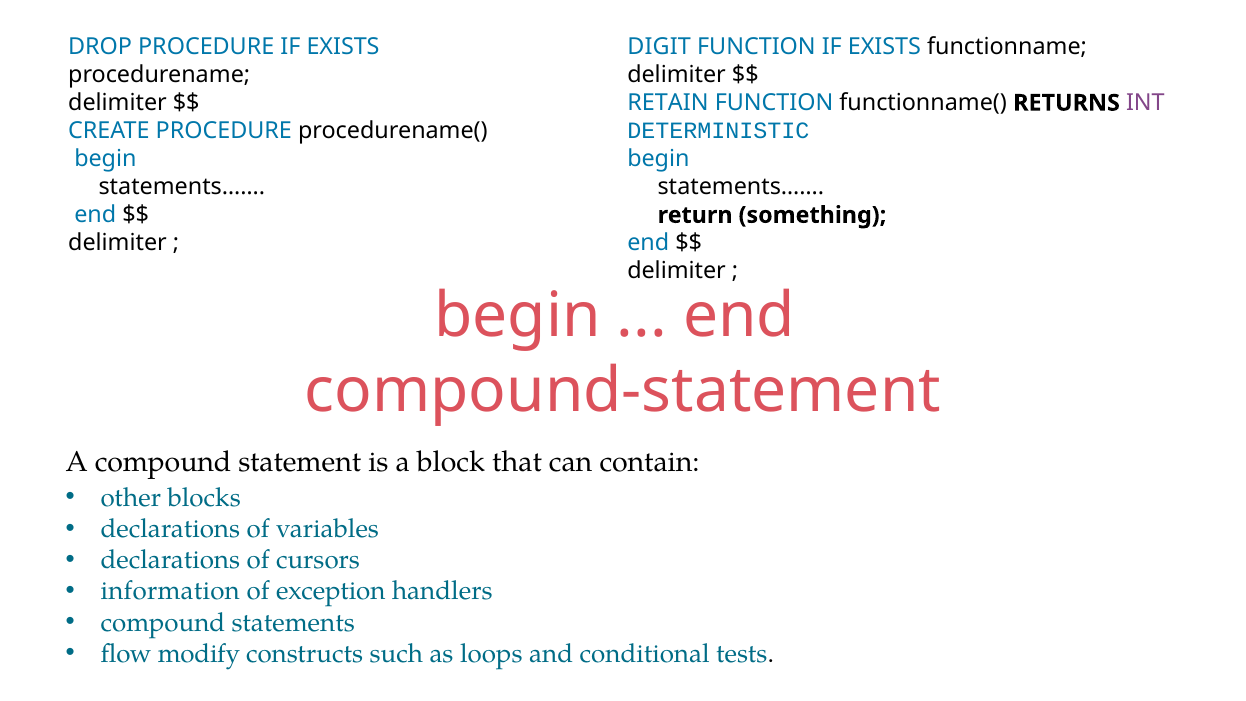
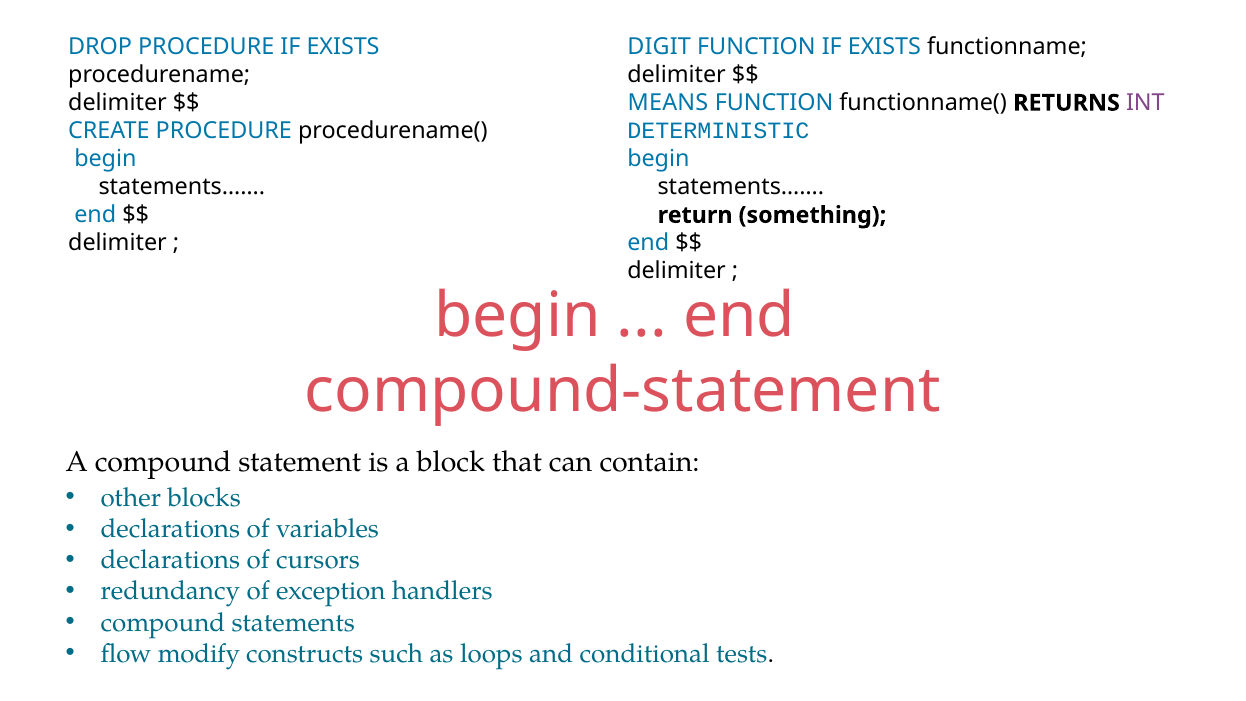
RETAIN: RETAIN -> MEANS
information: information -> redundancy
